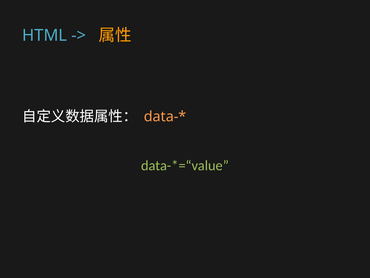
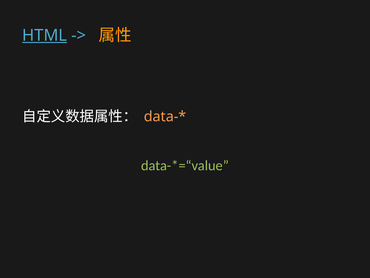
HTML underline: none -> present
